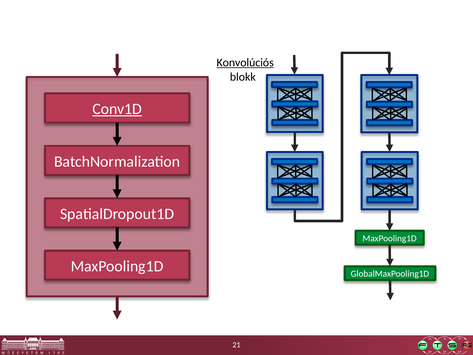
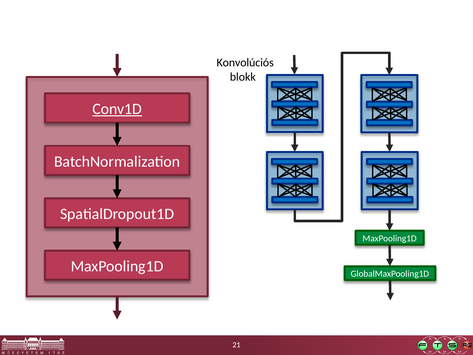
Konvolúciós underline: present -> none
